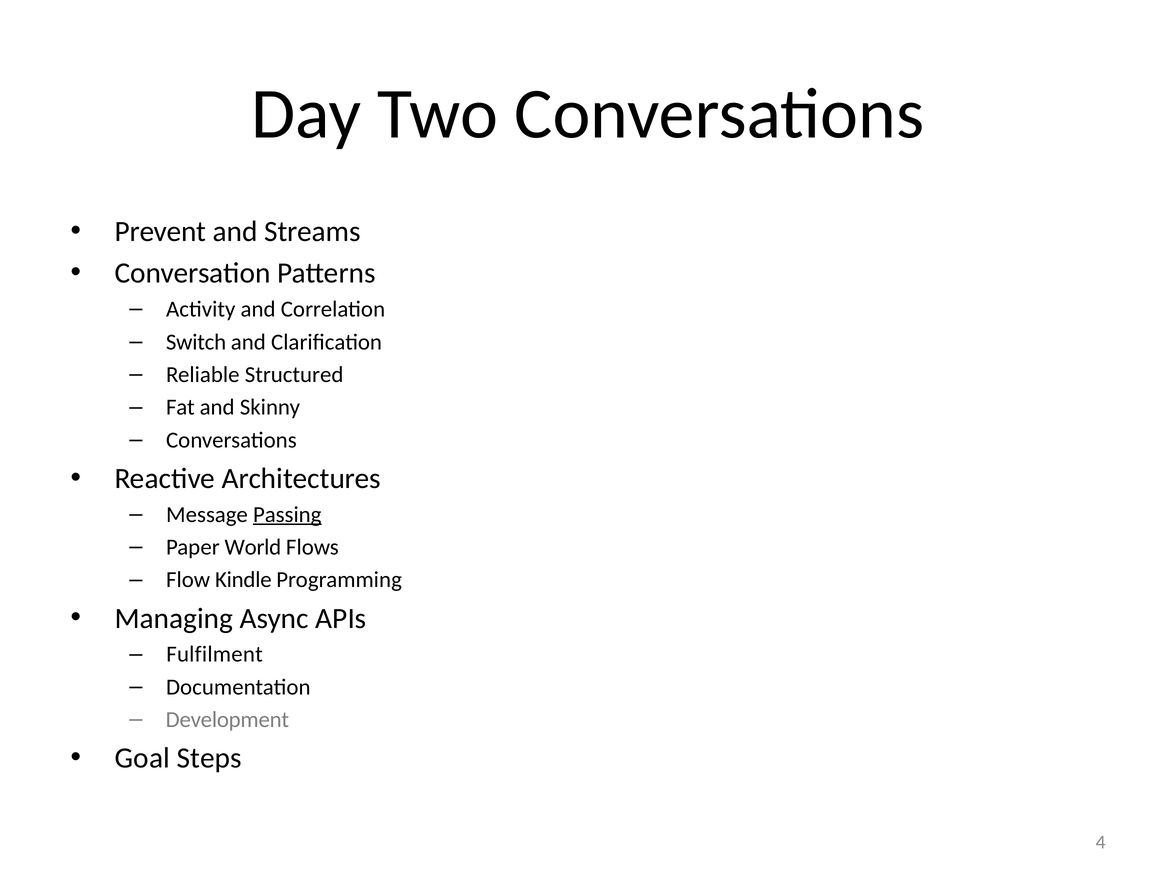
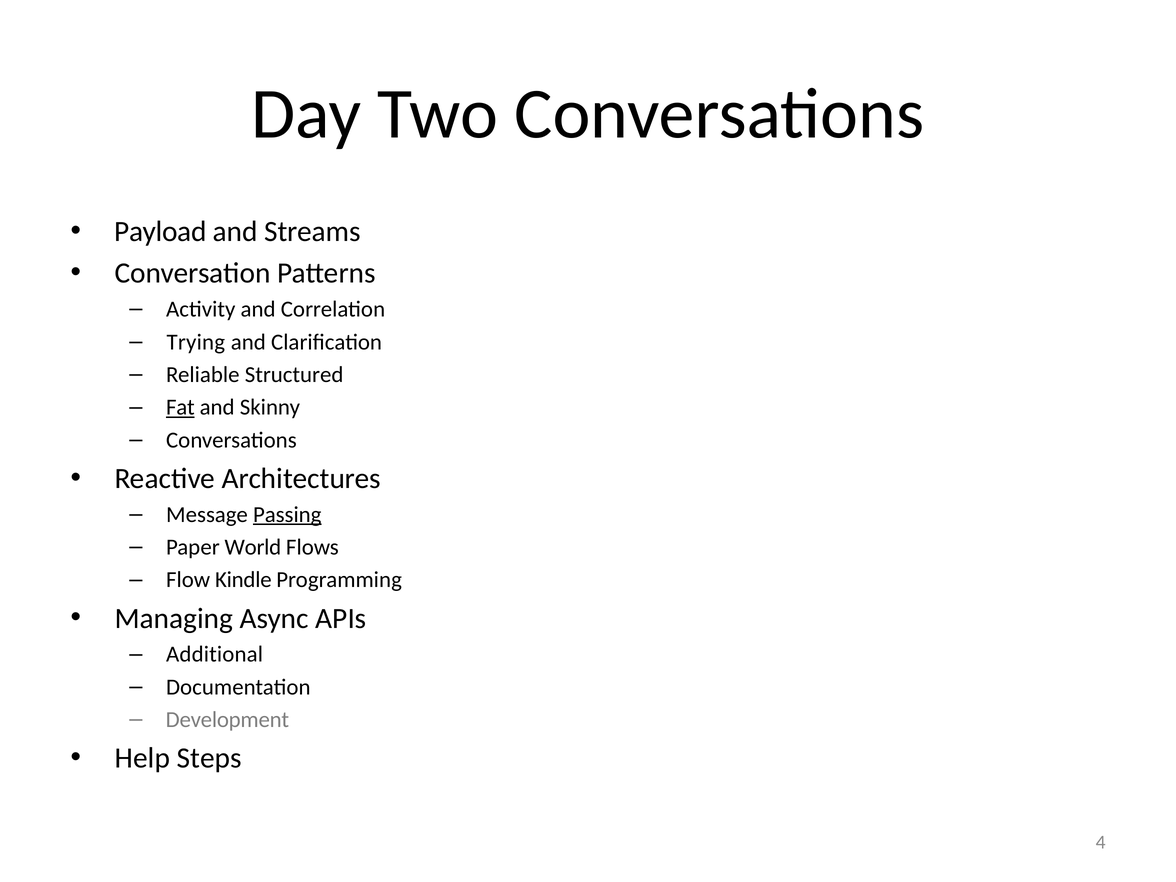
Prevent: Prevent -> Payload
Switch: Switch -> Trying
Fat underline: none -> present
Fulfilment: Fulfilment -> Additional
Goal: Goal -> Help
